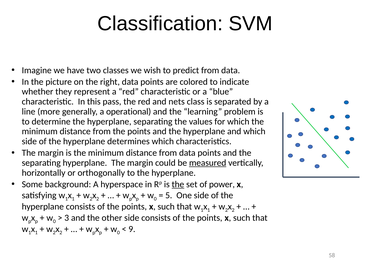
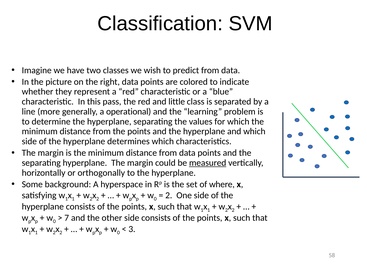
nets: nets -> little
the at (178, 184) underline: present -> none
power: power -> where
5 at (169, 195): 5 -> 2
3: 3 -> 7
9: 9 -> 3
